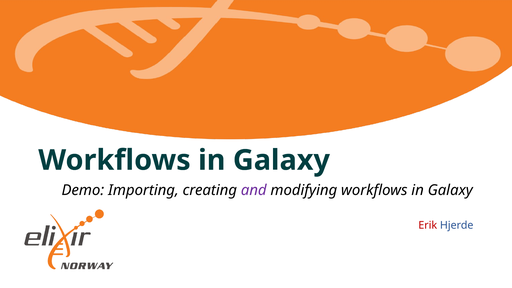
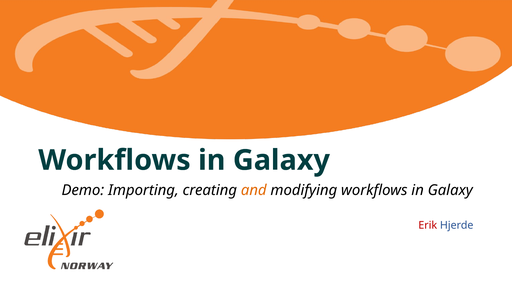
and colour: purple -> orange
